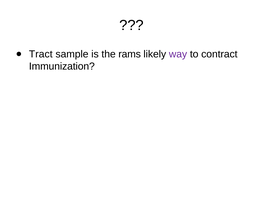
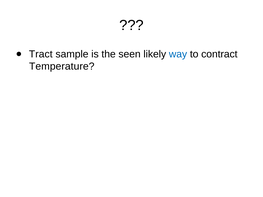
rams: rams -> seen
way colour: purple -> blue
Immunization: Immunization -> Temperature
